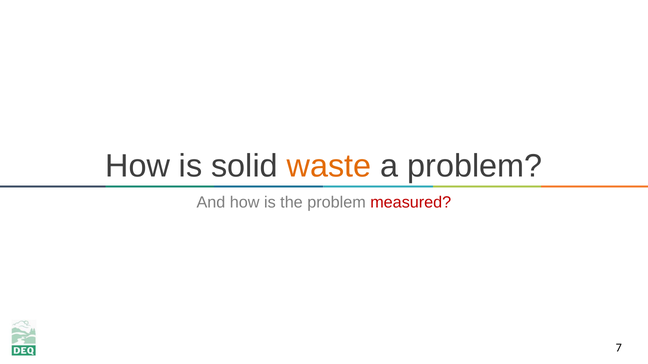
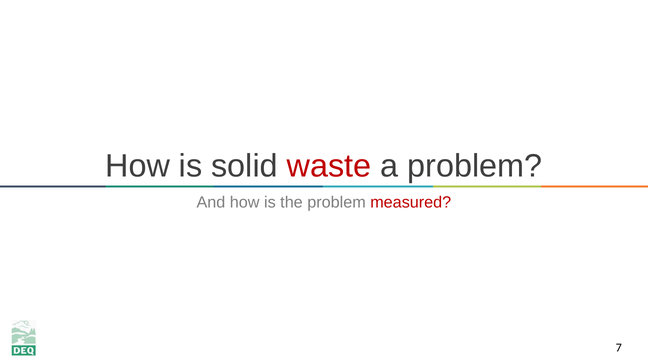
waste colour: orange -> red
